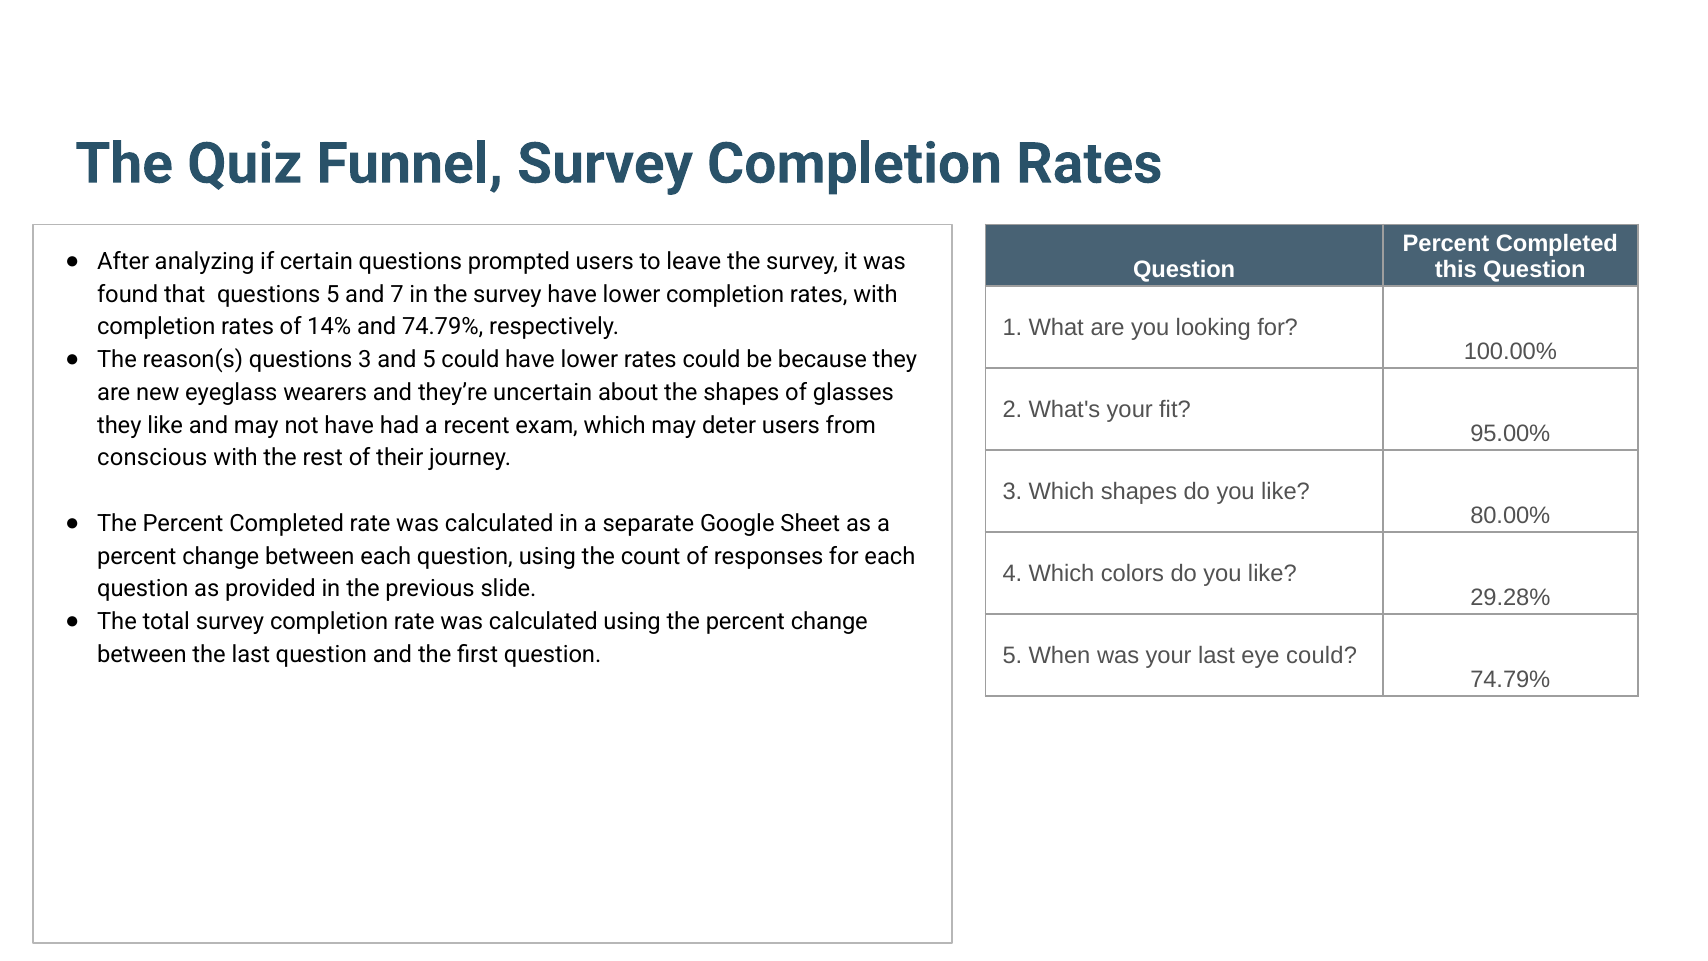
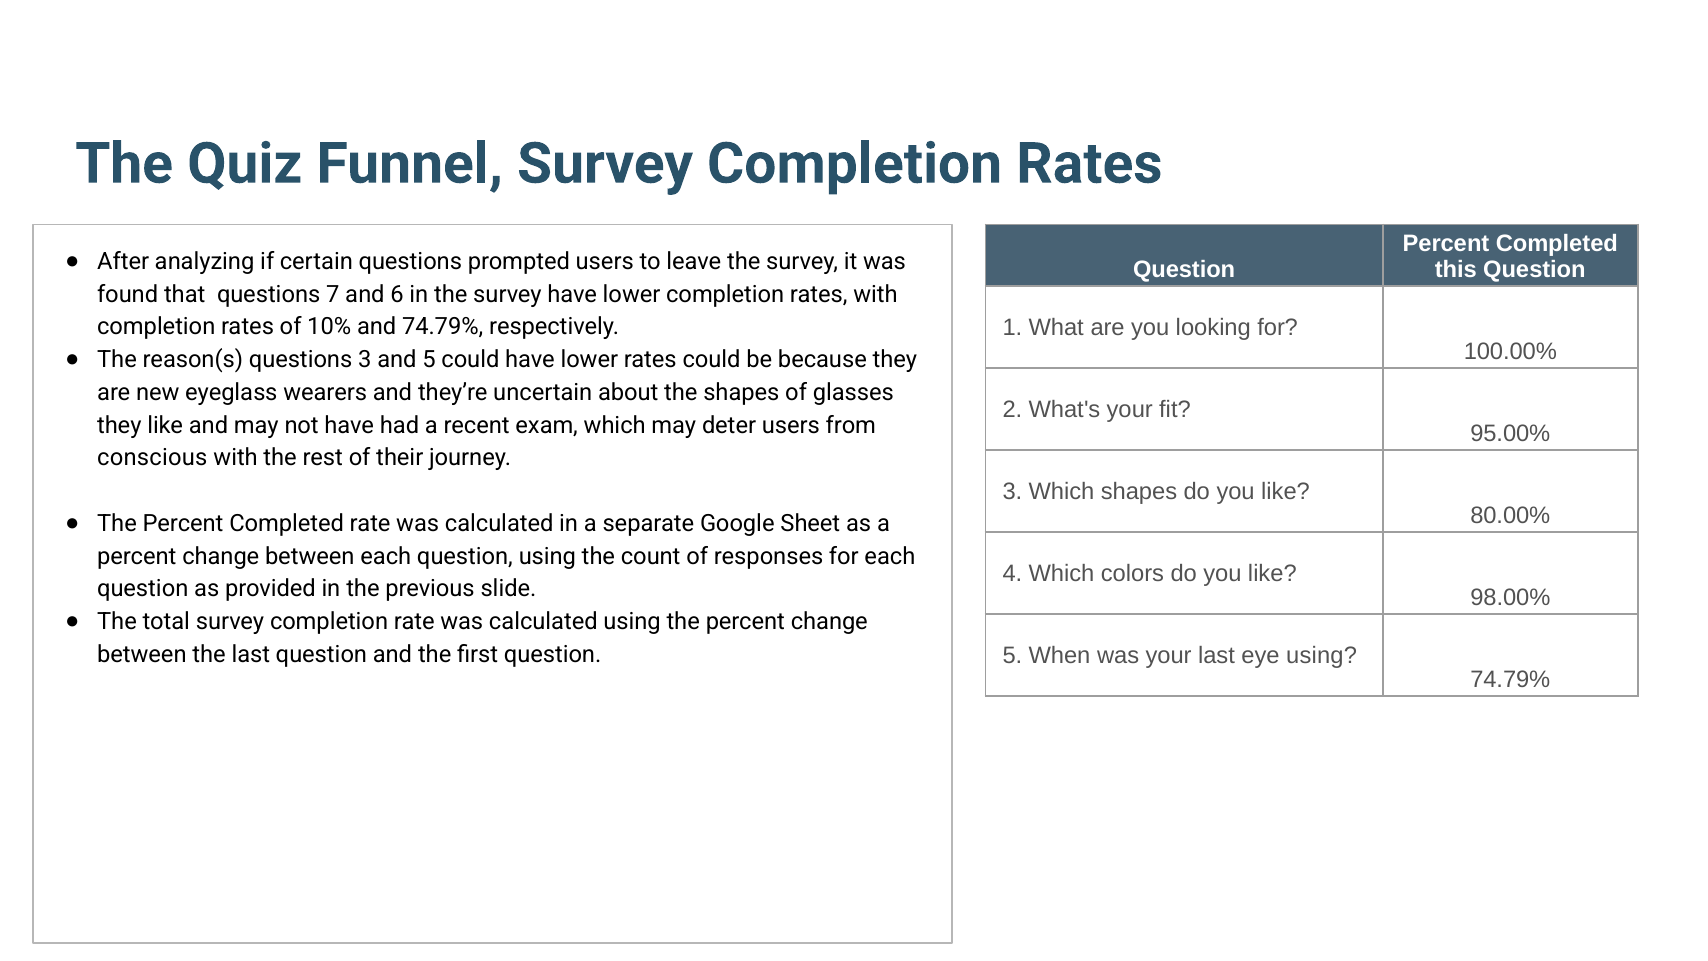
questions 5: 5 -> 7
7: 7 -> 6
14%: 14% -> 10%
29.28%: 29.28% -> 98.00%
eye could: could -> using
